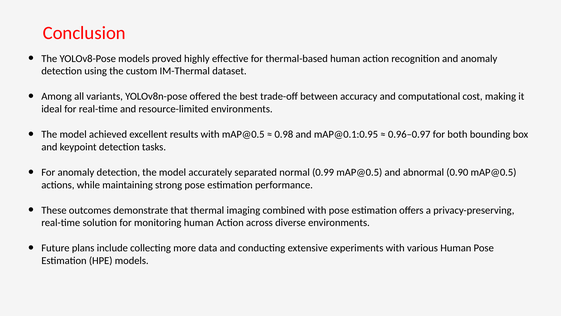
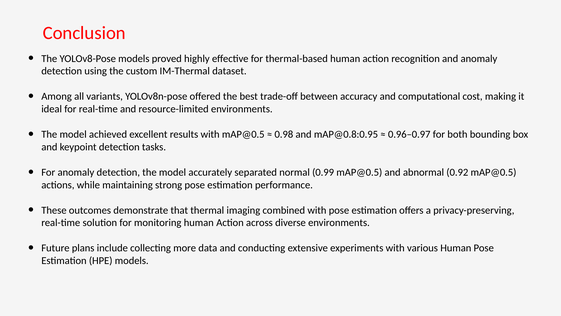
mAP@0.1:0.95: mAP@0.1:0.95 -> mAP@0.8:0.95
0.90: 0.90 -> 0.92
